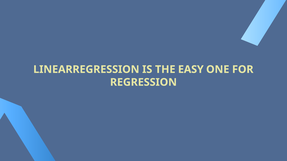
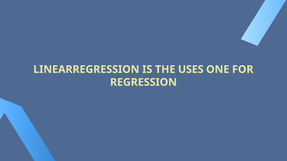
EASY: EASY -> USES
